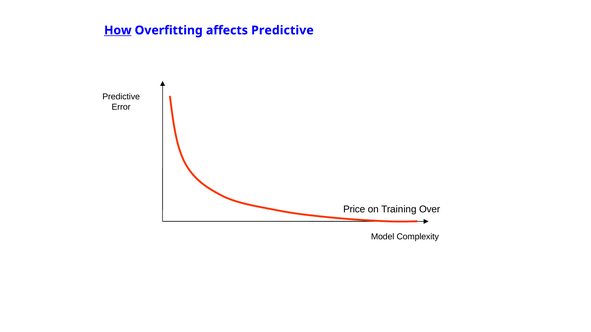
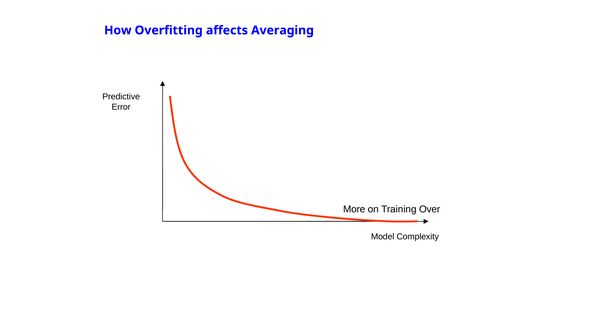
How underline: present -> none
affects Predictive: Predictive -> Averaging
Price: Price -> More
